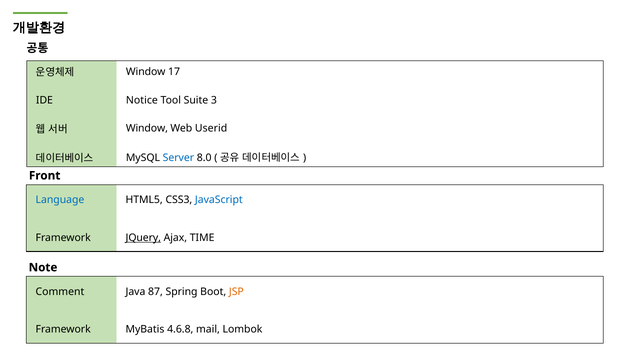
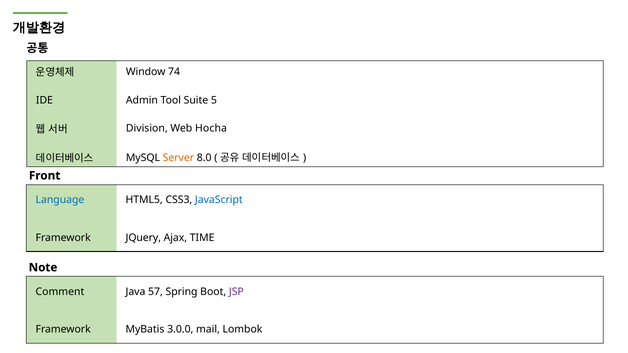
17: 17 -> 74
Notice: Notice -> Admin
3: 3 -> 5
Window at (147, 129): Window -> Division
Userid: Userid -> Hocha
Server colour: blue -> orange
JQuery underline: present -> none
87: 87 -> 57
JSP colour: orange -> purple
4.6.8: 4.6.8 -> 3.0.0
